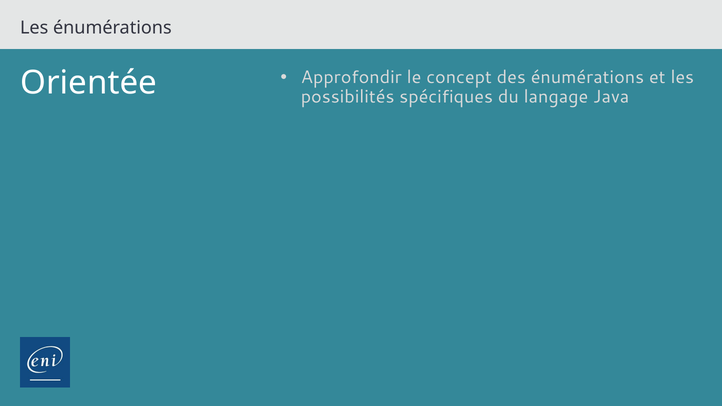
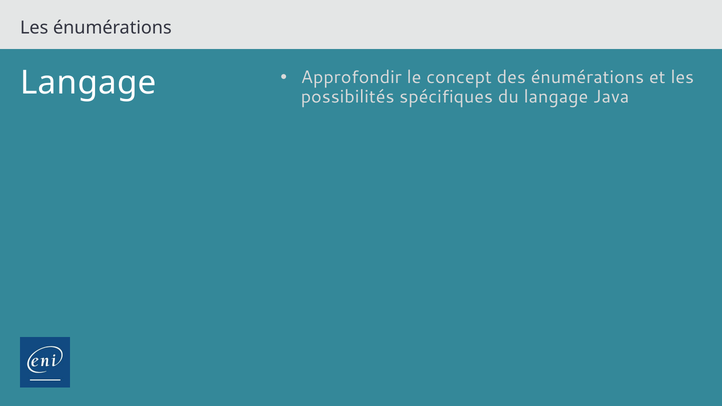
Orientée at (89, 83): Orientée -> Langage
